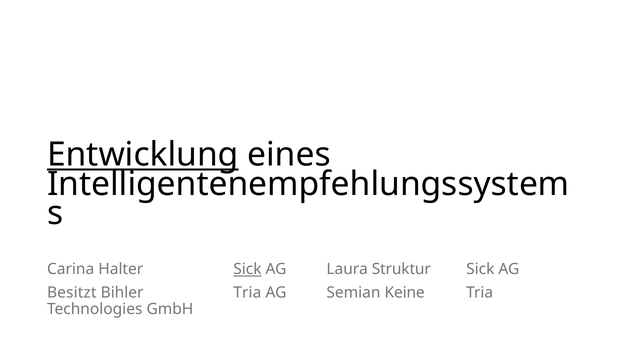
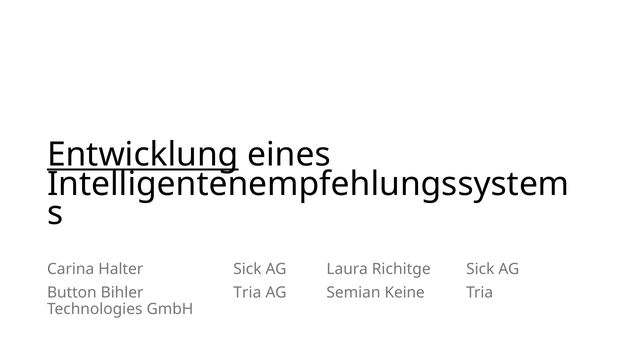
Sick at (247, 269) underline: present -> none
Struktur: Struktur -> Richitge
Besitzt: Besitzt -> Button
